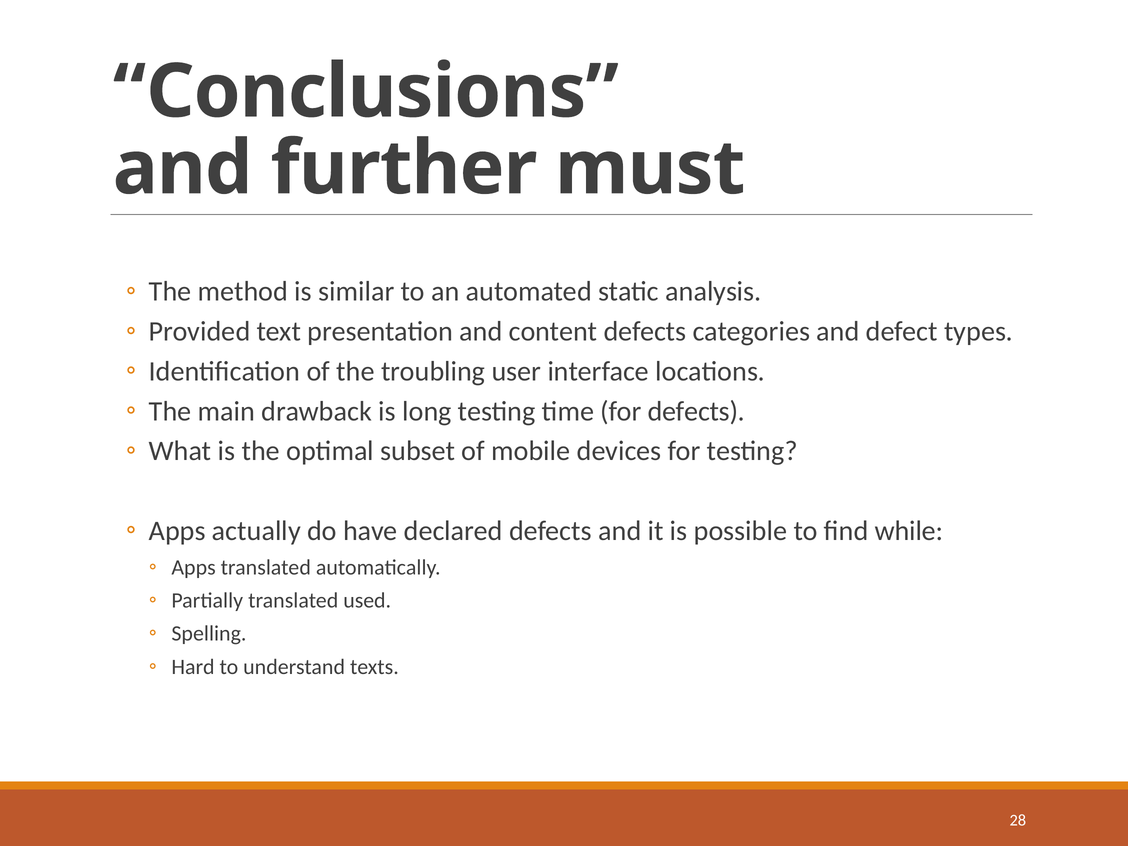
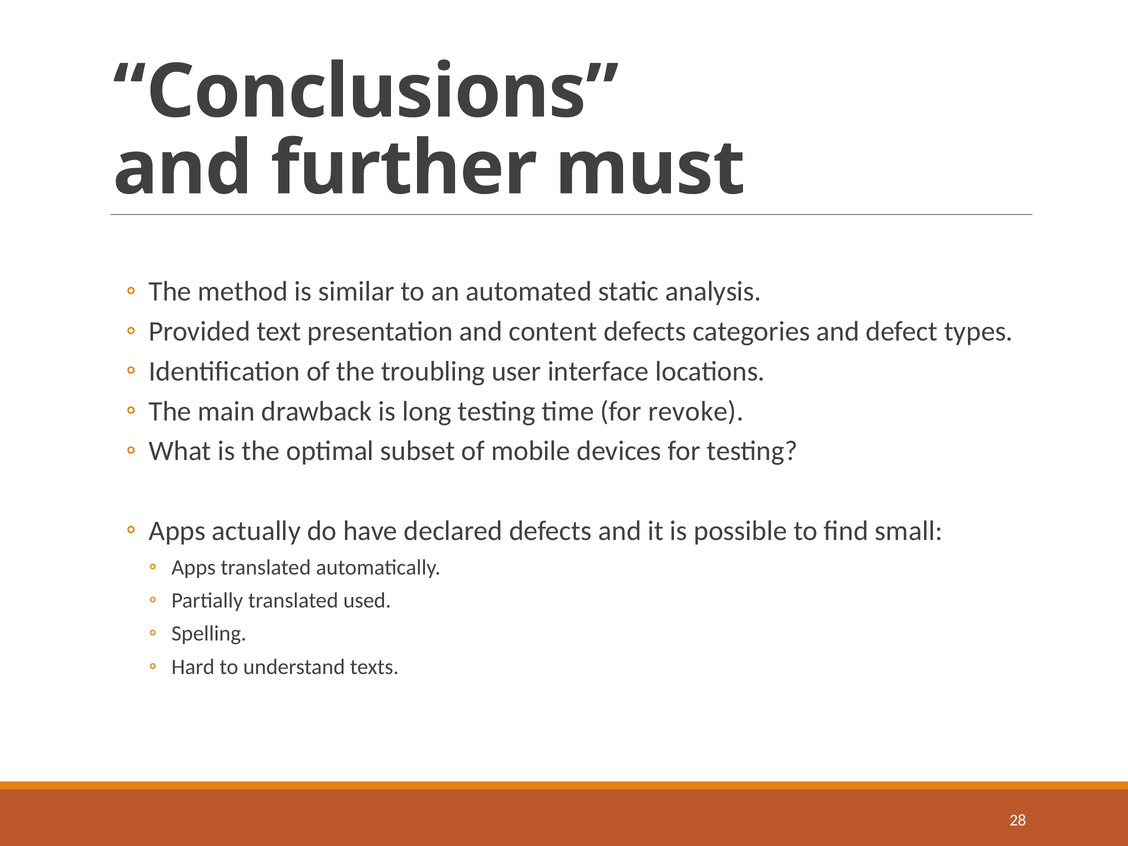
for defects: defects -> revoke
while: while -> small
